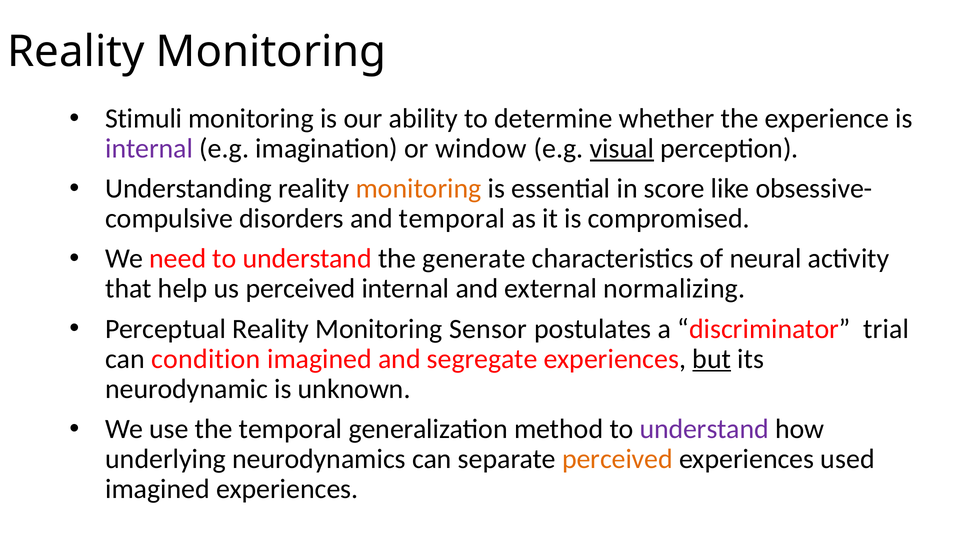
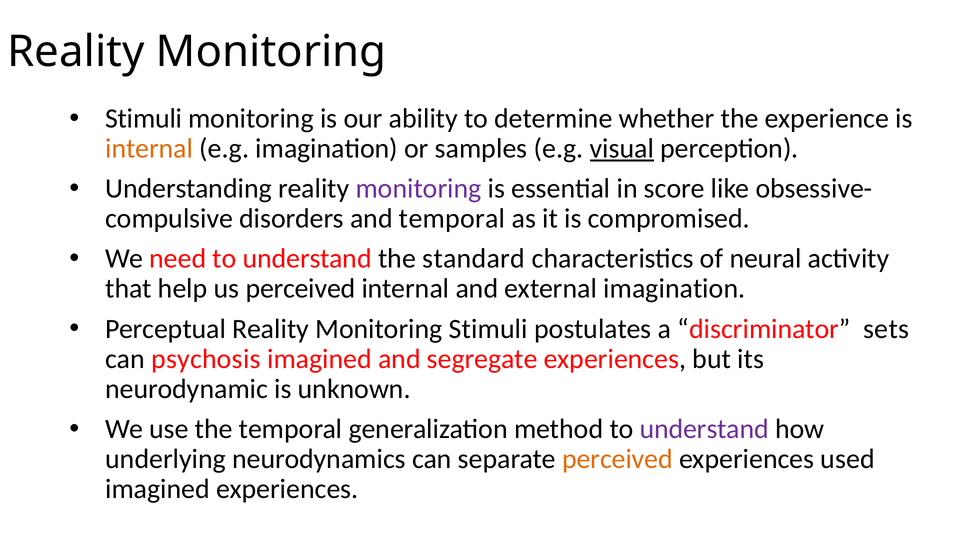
internal at (149, 149) colour: purple -> orange
window: window -> samples
monitoring at (419, 189) colour: orange -> purple
generate: generate -> standard
external normalizing: normalizing -> imagination
Monitoring Sensor: Sensor -> Stimuli
trial: trial -> sets
condition: condition -> psychosis
but underline: present -> none
